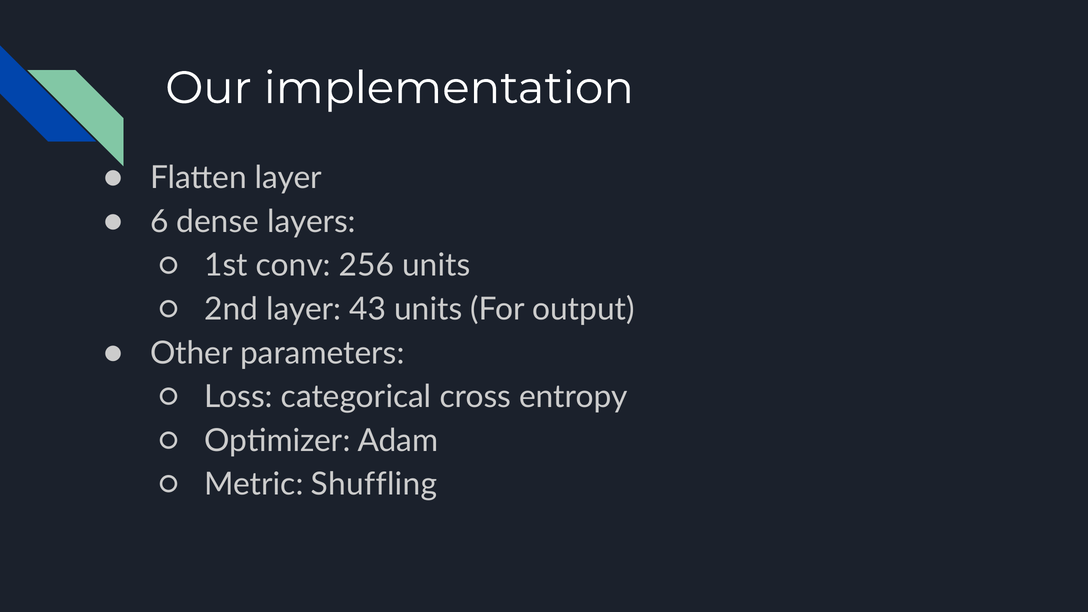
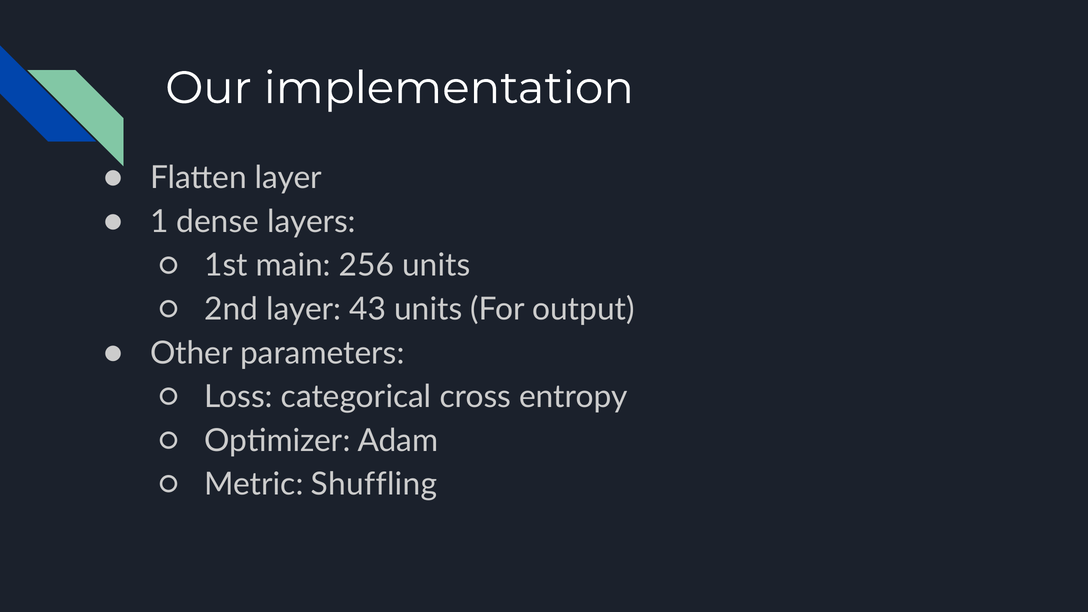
6: 6 -> 1
conv: conv -> main
